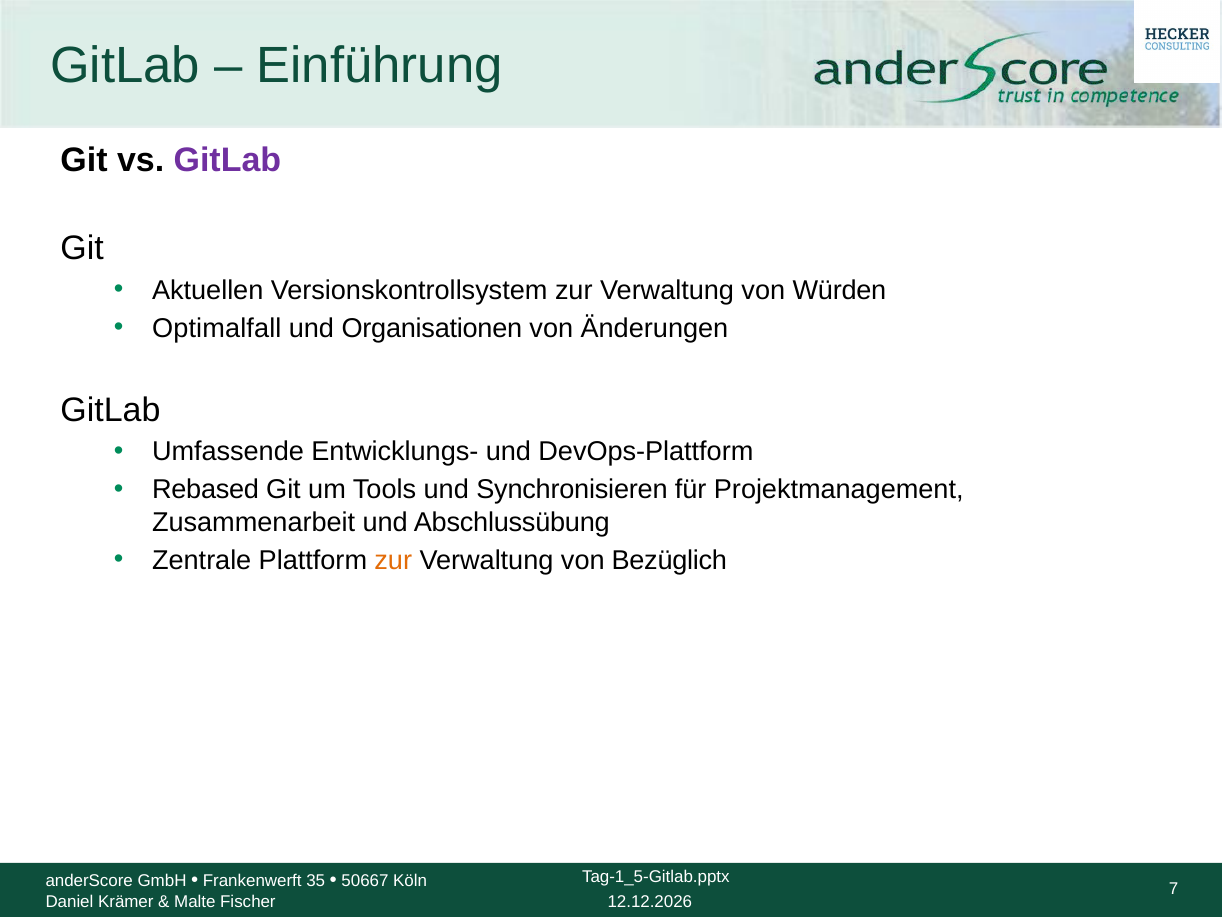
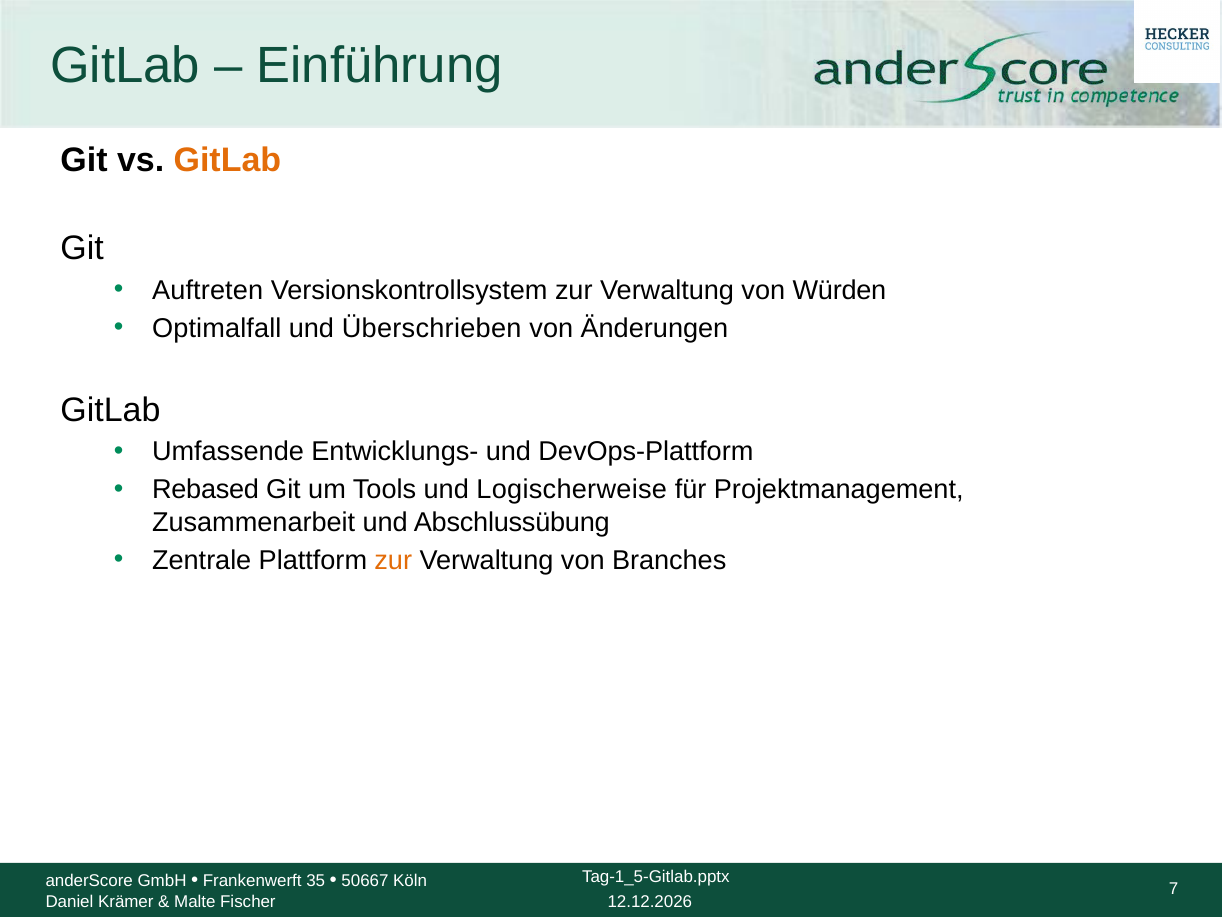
GitLab at (227, 160) colour: purple -> orange
Aktuellen: Aktuellen -> Auftreten
Organisationen: Organisationen -> Überschrieben
Synchronisieren: Synchronisieren -> Logischerweise
Bezüglich: Bezüglich -> Branches
